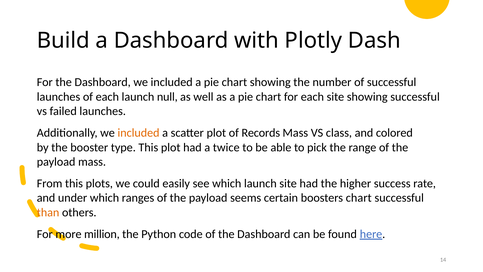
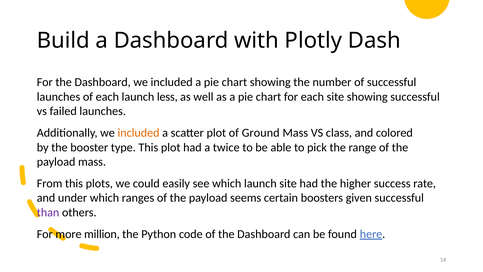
null: null -> less
Records: Records -> Ground
boosters chart: chart -> given
than colour: orange -> purple
